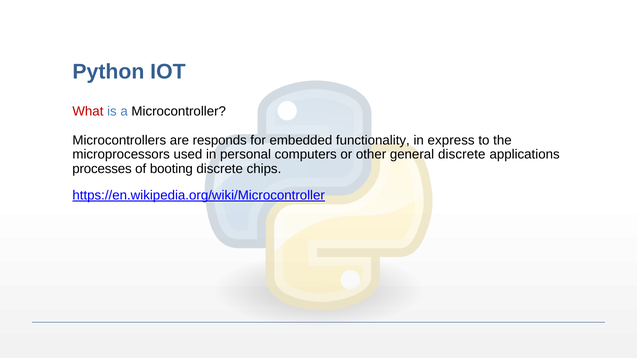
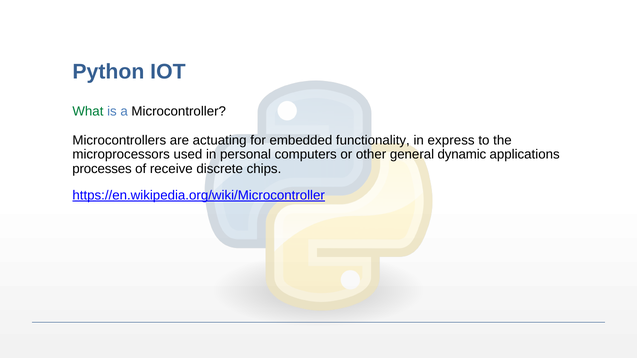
What colour: red -> green
responds: responds -> actuating
general discrete: discrete -> dynamic
booting: booting -> receive
